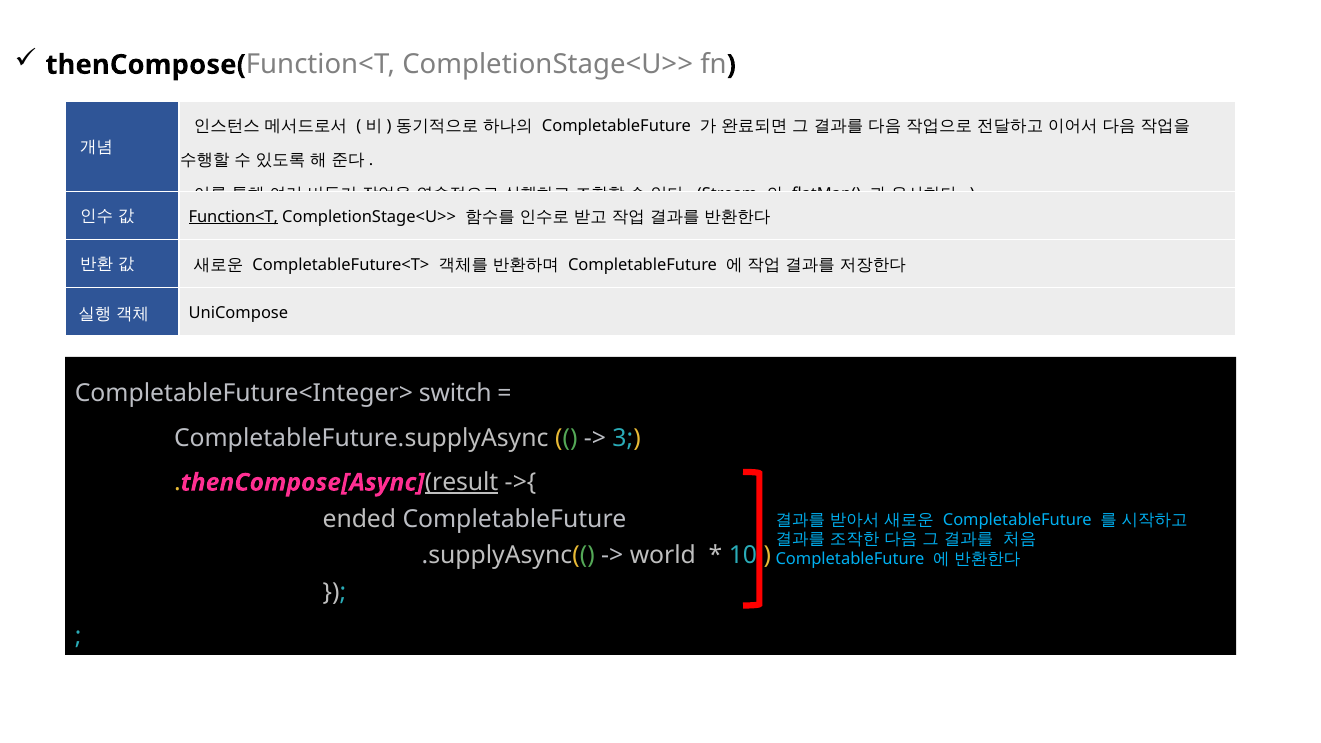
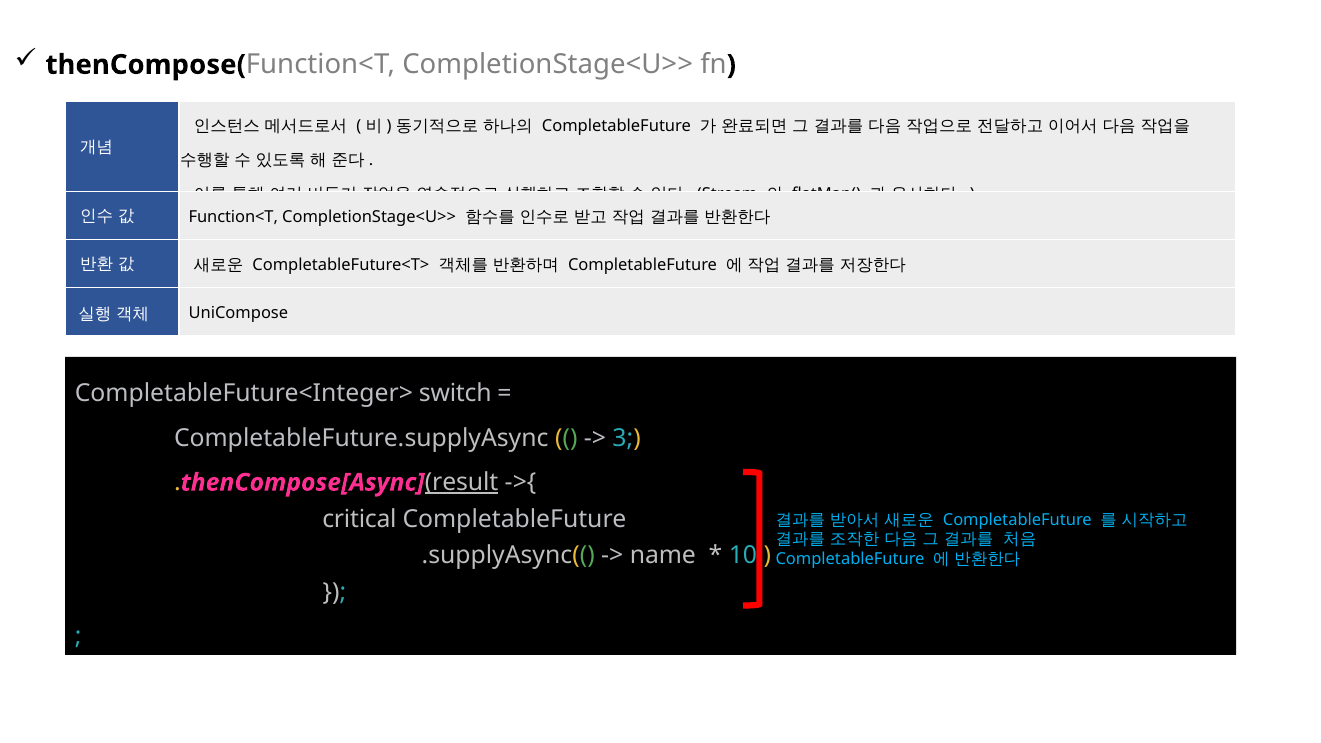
Function<T at (233, 217) underline: present -> none
ended: ended -> critical
world: world -> name
